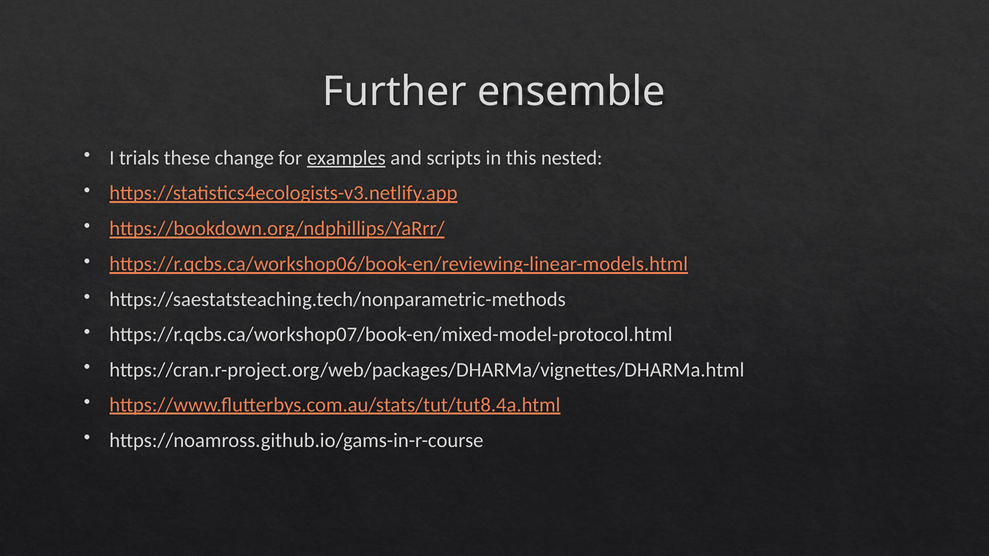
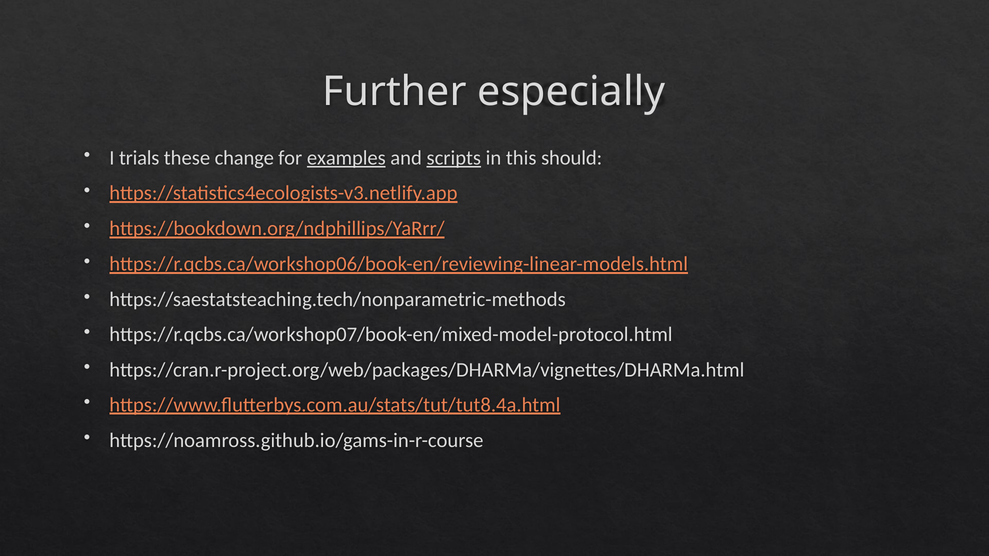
ensemble: ensemble -> especially
scripts underline: none -> present
nested: nested -> should
